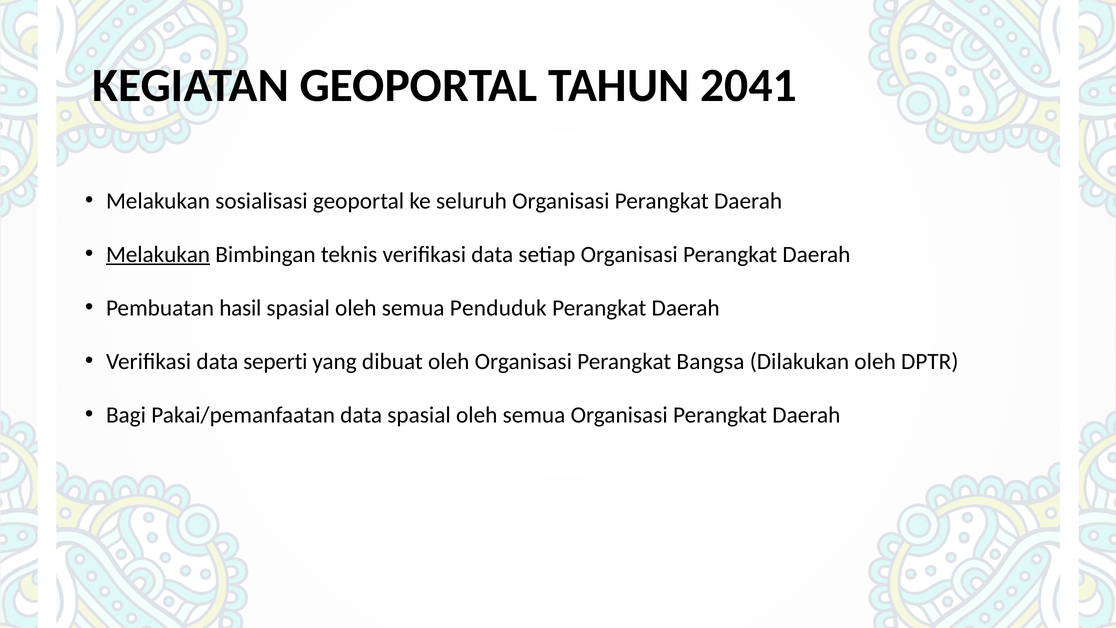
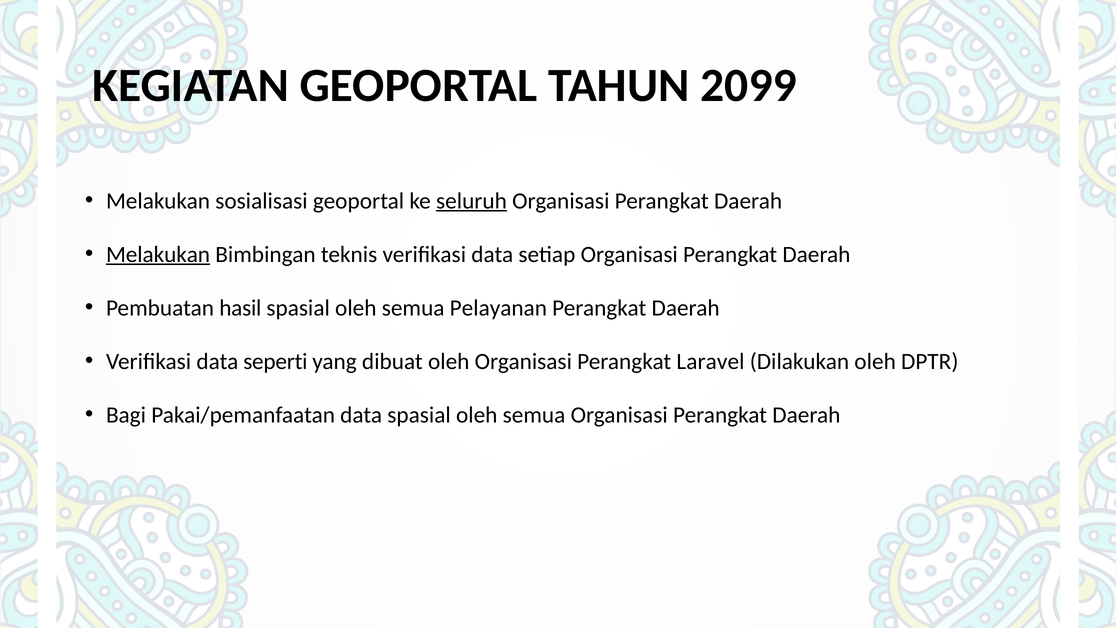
2041: 2041 -> 2099
seluruh underline: none -> present
Penduduk: Penduduk -> Pelayanan
Bangsa: Bangsa -> Laravel
